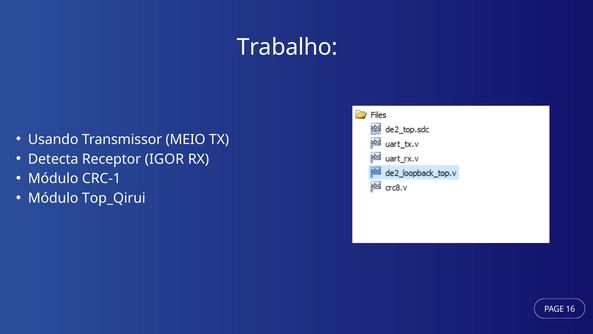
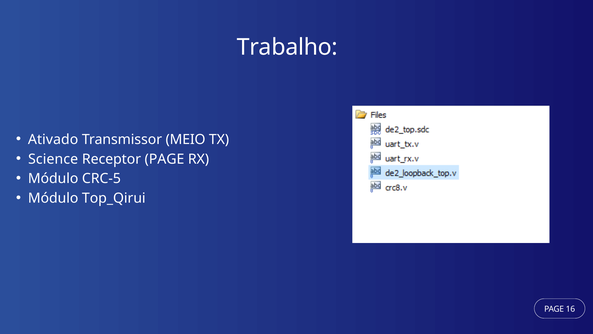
Usando: Usando -> Ativado
Detecta: Detecta -> Science
Receptor IGOR: IGOR -> PAGE
CRC-1: CRC-1 -> CRC-5
